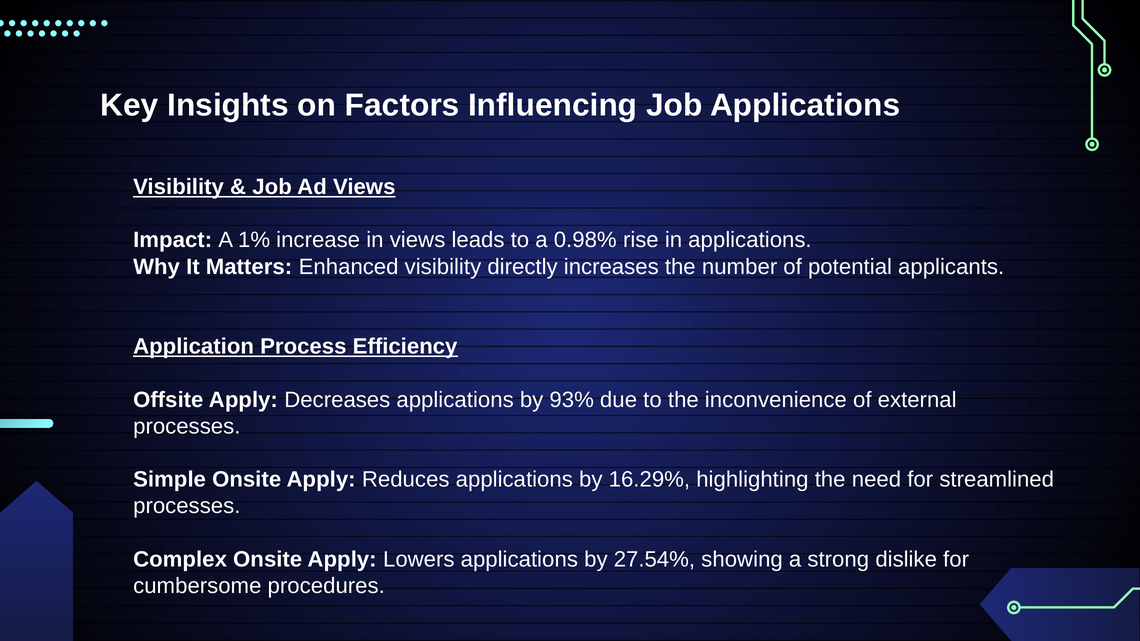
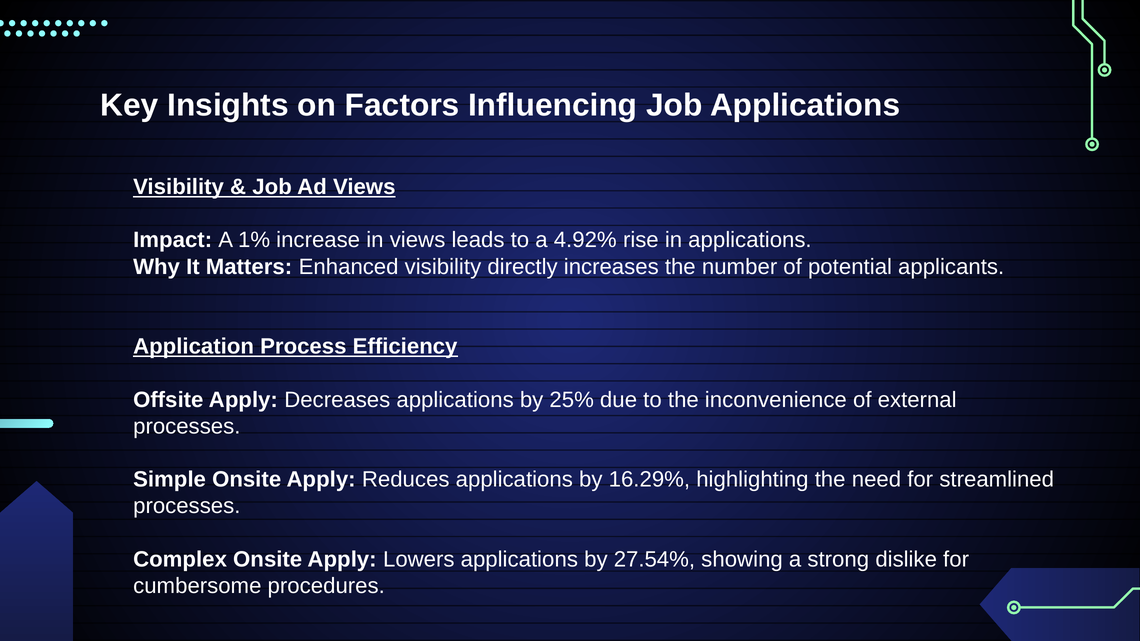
0.98%: 0.98% -> 4.92%
93%: 93% -> 25%
